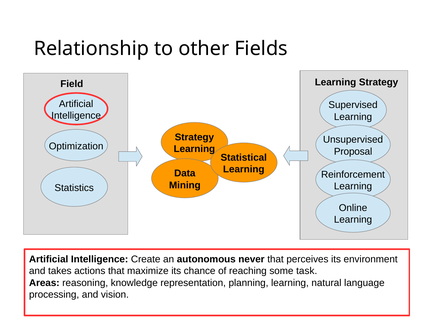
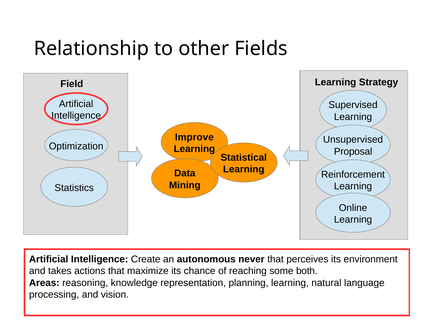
Strategy at (194, 137): Strategy -> Improve
task: task -> both
